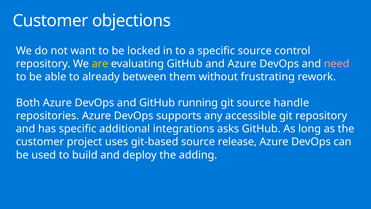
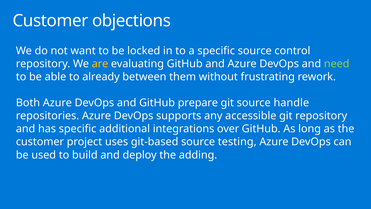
need colour: pink -> light green
running: running -> prepare
asks: asks -> over
release: release -> testing
